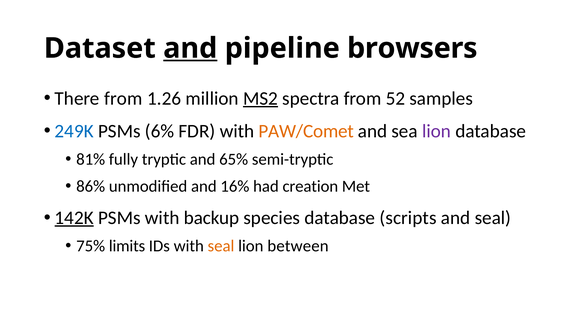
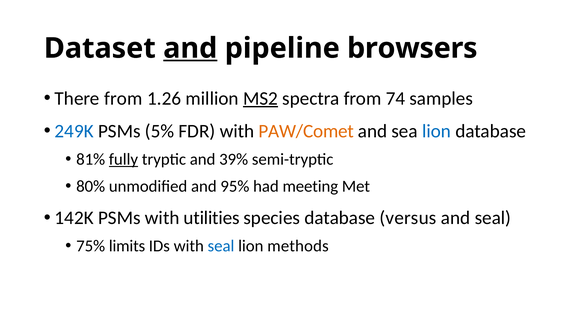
52: 52 -> 74
6%: 6% -> 5%
lion at (437, 131) colour: purple -> blue
fully underline: none -> present
65%: 65% -> 39%
86%: 86% -> 80%
16%: 16% -> 95%
creation: creation -> meeting
142K underline: present -> none
backup: backup -> utilities
scripts: scripts -> versus
seal at (221, 246) colour: orange -> blue
between: between -> methods
